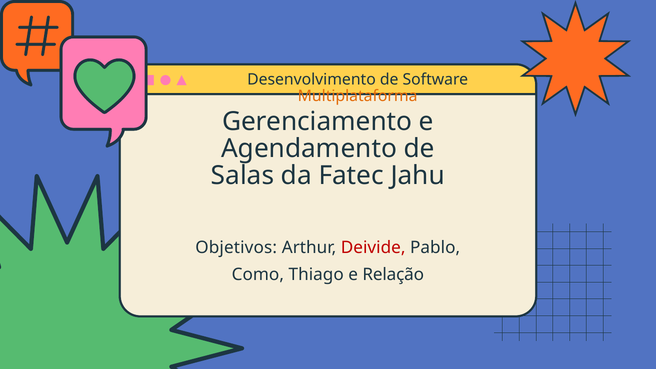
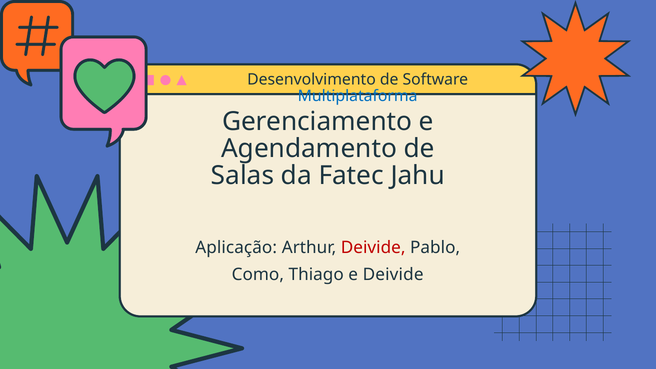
Multiplataforma colour: orange -> blue
Objetivos: Objetivos -> Aplicação
e Relação: Relação -> Deivide
